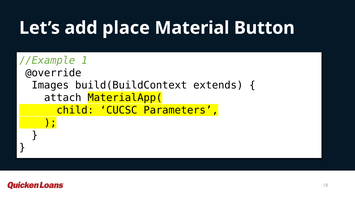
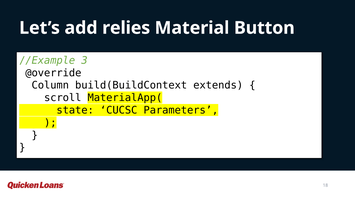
place: place -> relies
1: 1 -> 3
Images: Images -> Column
attach: attach -> scroll
child: child -> state
